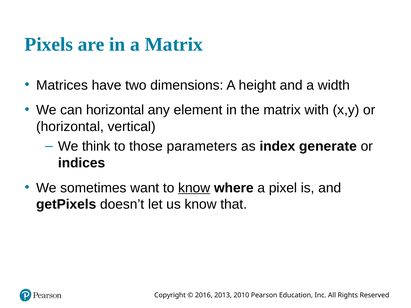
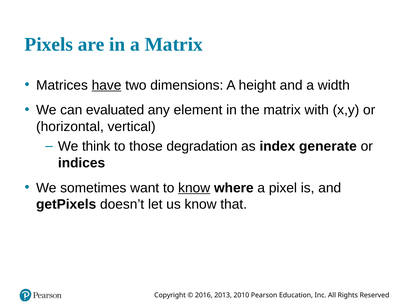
have underline: none -> present
can horizontal: horizontal -> evaluated
parameters: parameters -> degradation
